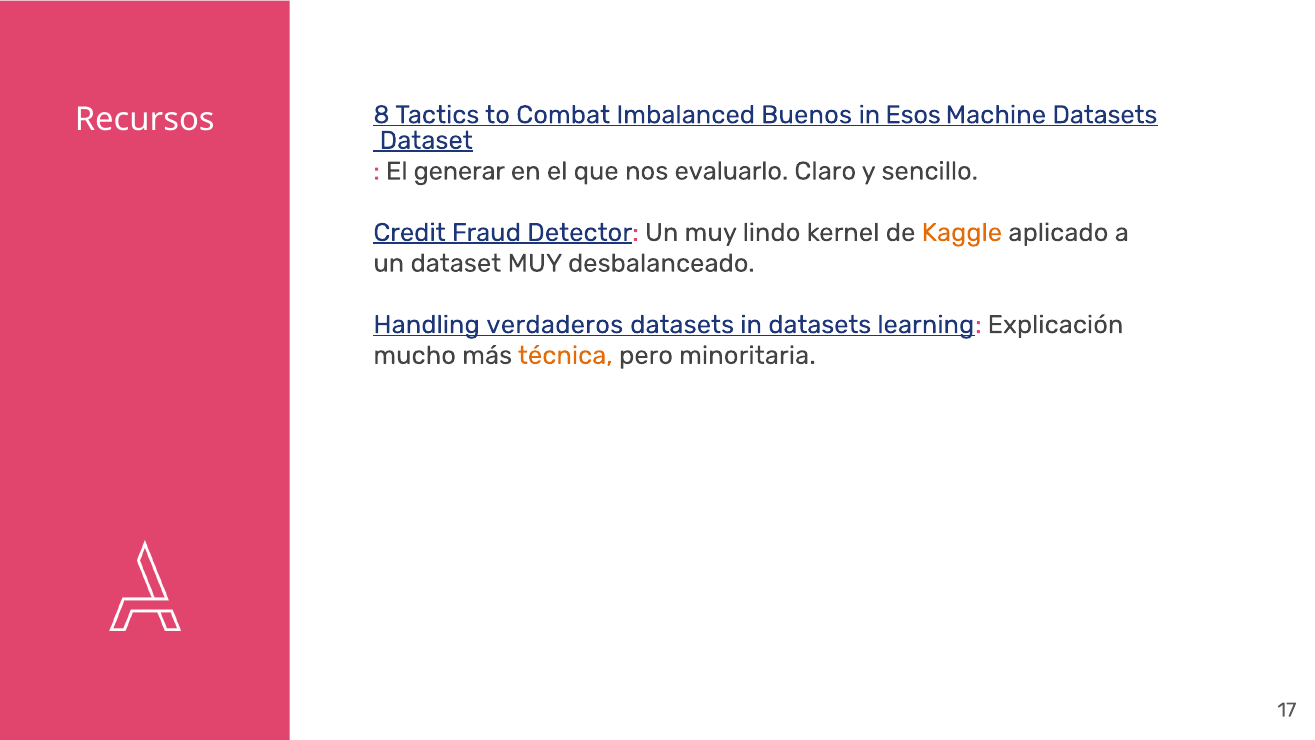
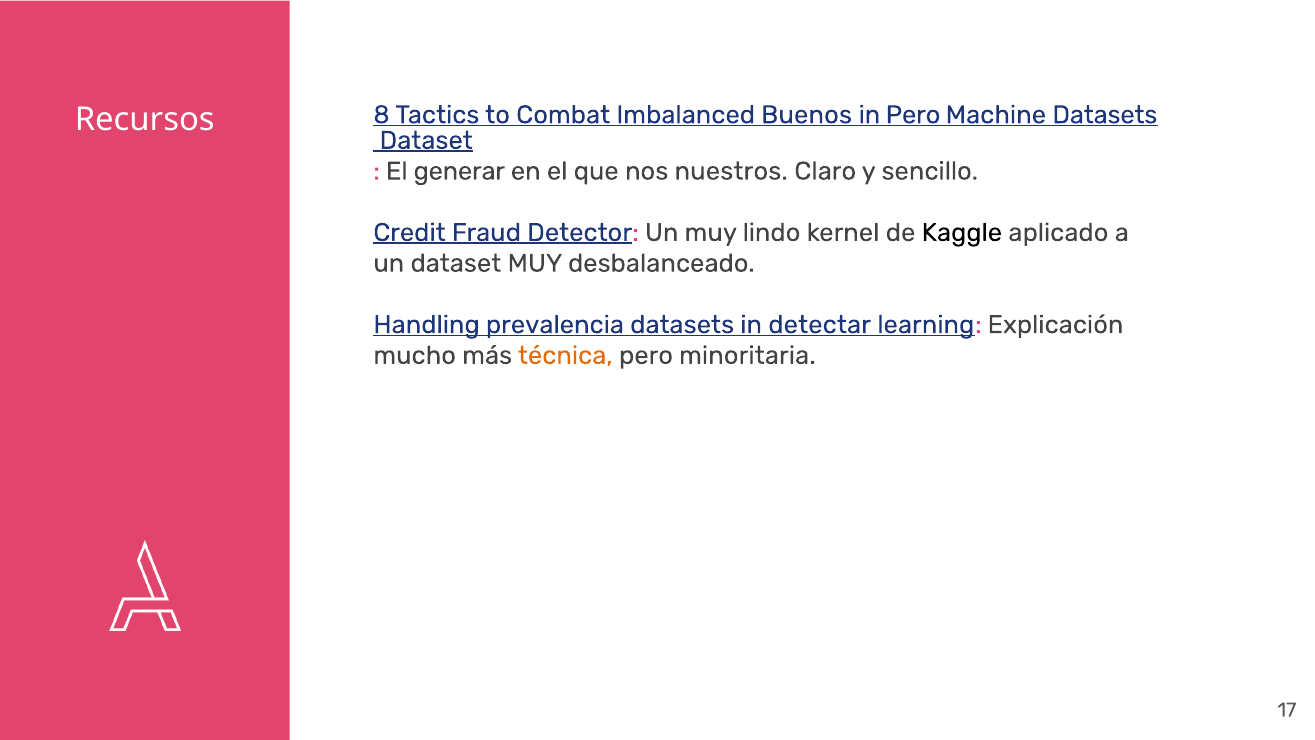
in Esos: Esos -> Pero
evaluarlo: evaluarlo -> nuestros
Kaggle colour: orange -> black
verdaderos: verdaderos -> prevalencia
in datasets: datasets -> detectar
